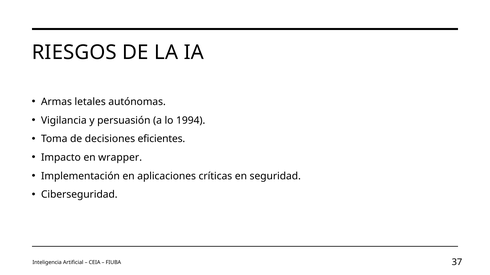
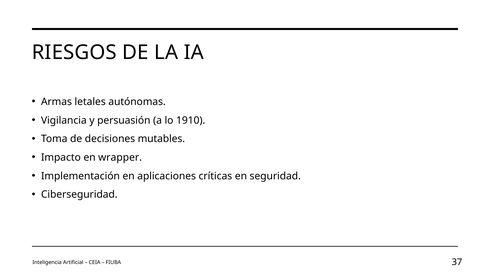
1994: 1994 -> 1910
eficientes: eficientes -> mutables
